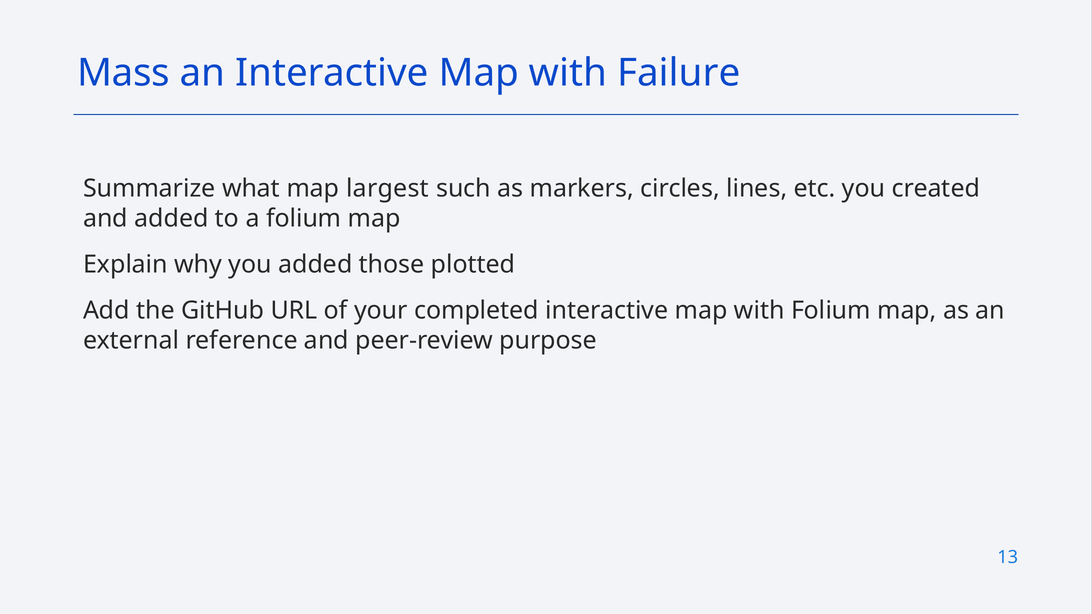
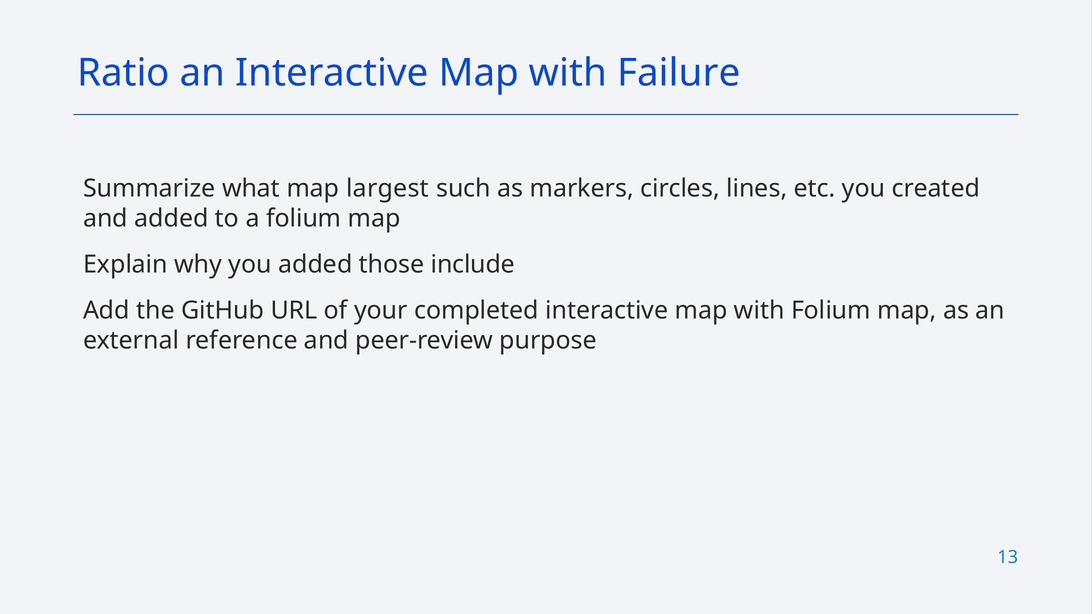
Mass: Mass -> Ratio
plotted: plotted -> include
